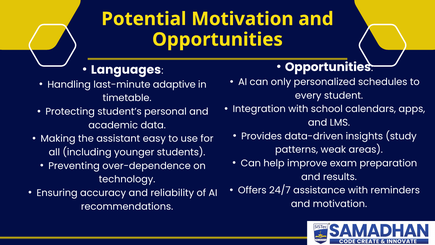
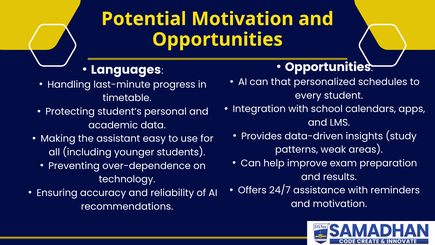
only: only -> that
adaptive: adaptive -> progress
